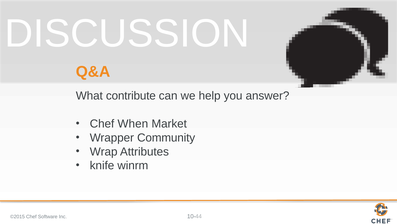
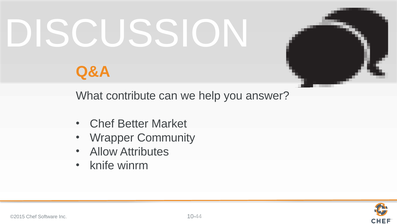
When: When -> Better
Wrap: Wrap -> Allow
